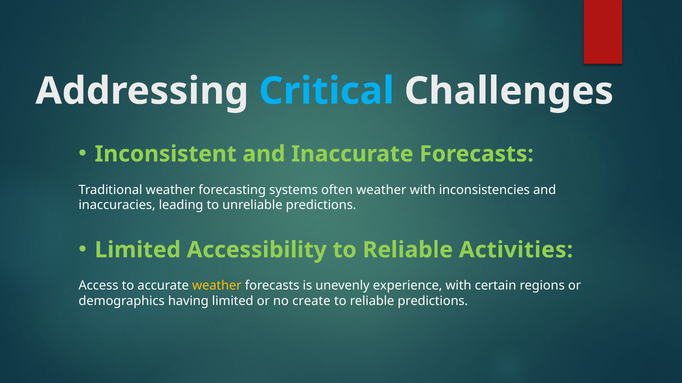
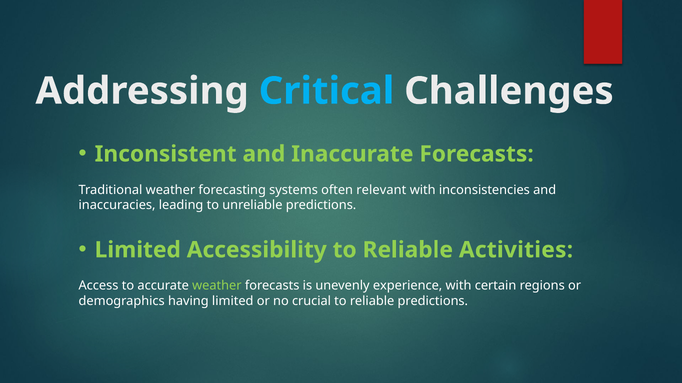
often weather: weather -> relevant
weather at (217, 286) colour: yellow -> light green
create: create -> crucial
